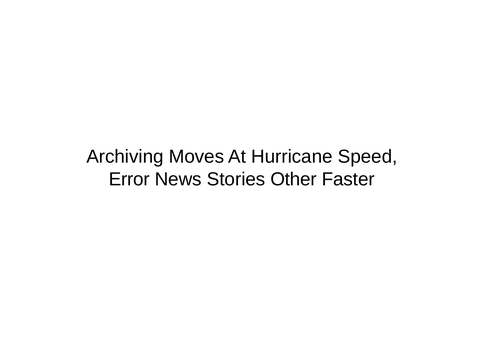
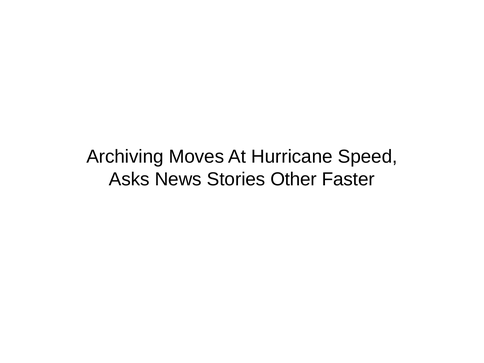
Error: Error -> Asks
